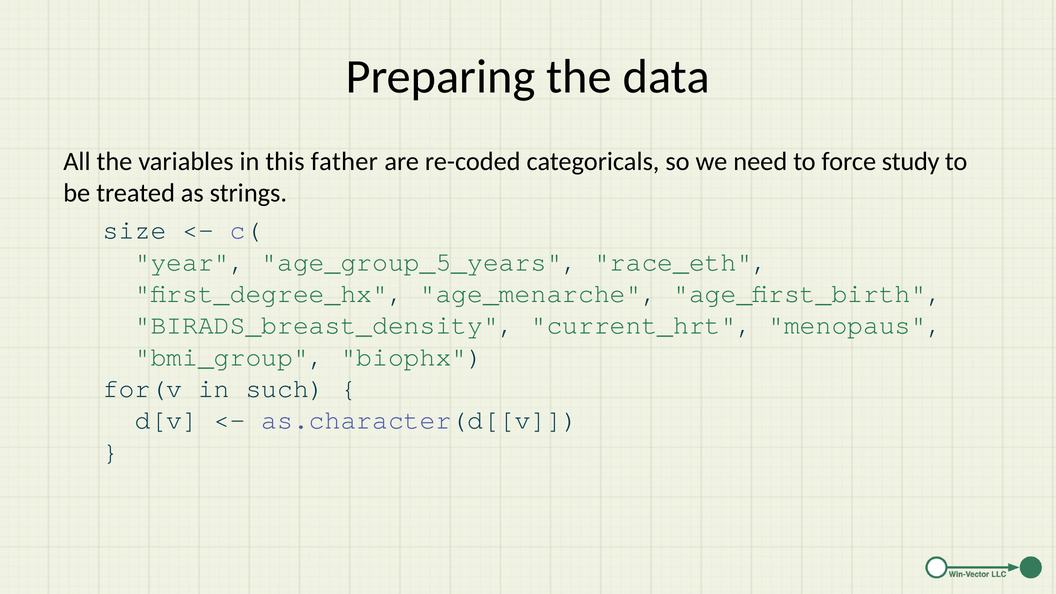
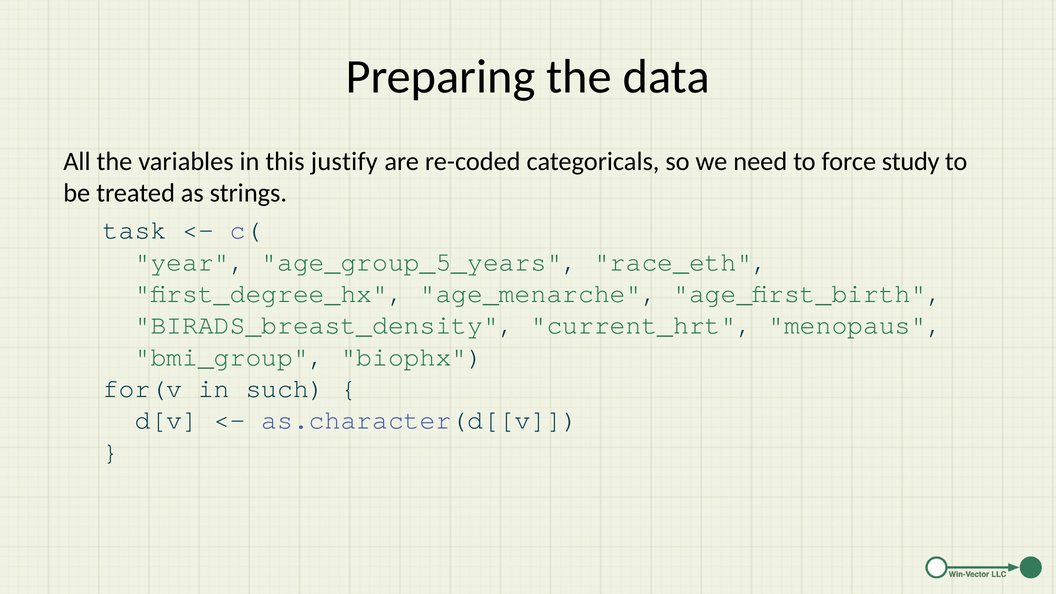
father: father -> justify
size: size -> task
